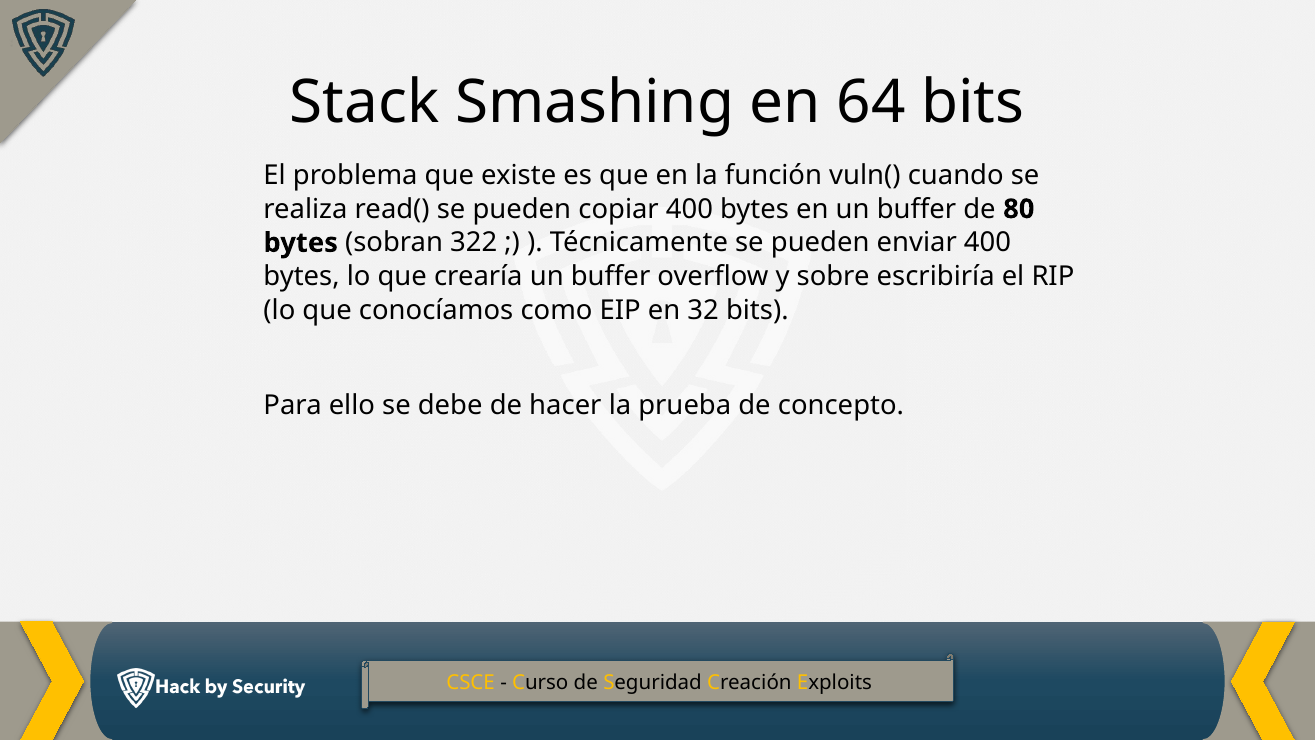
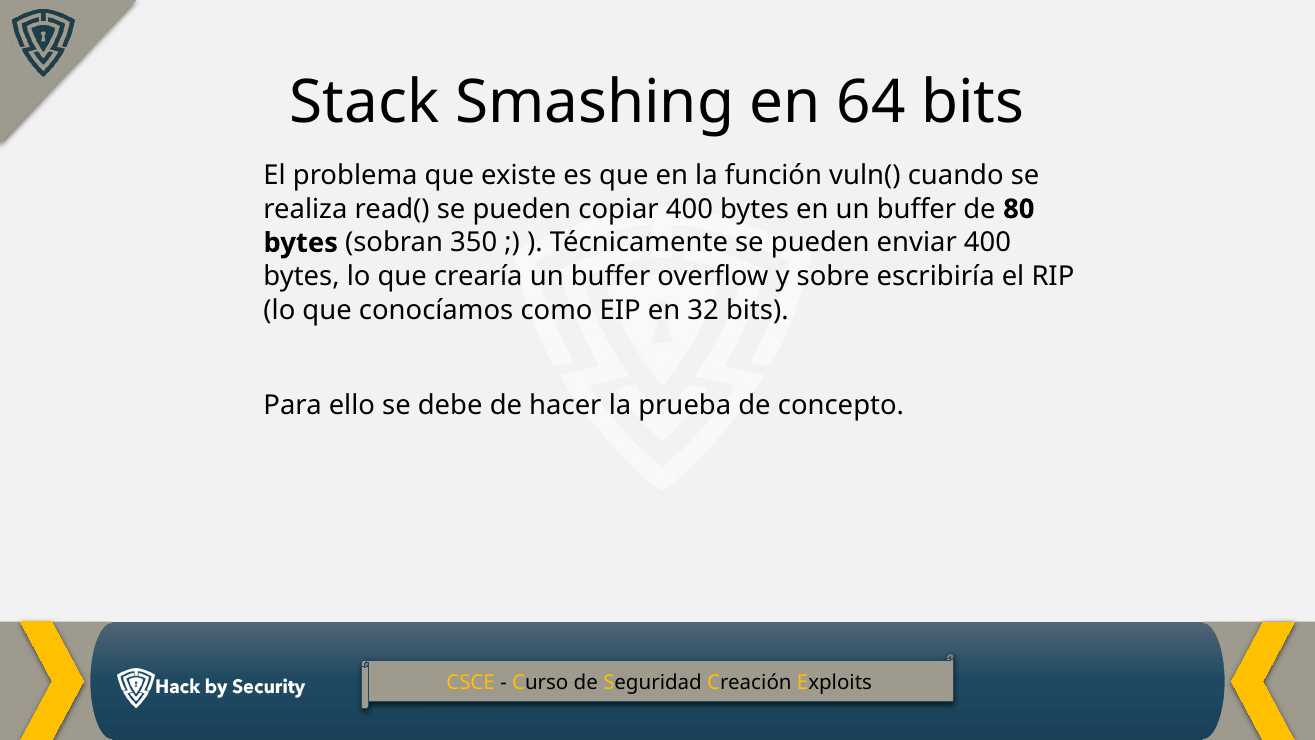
322: 322 -> 350
